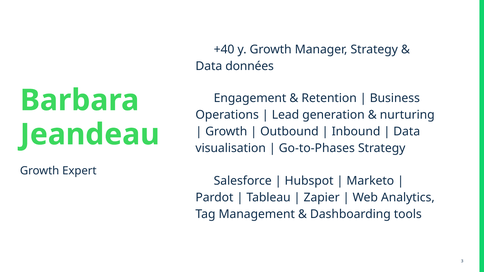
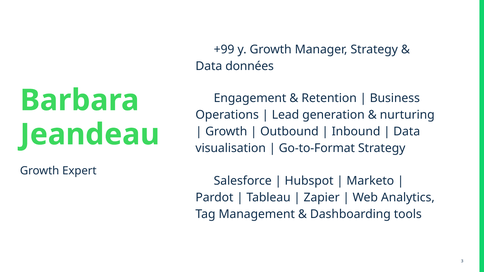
+40: +40 -> +99
Go-to-Phases: Go-to-Phases -> Go-to-Format
